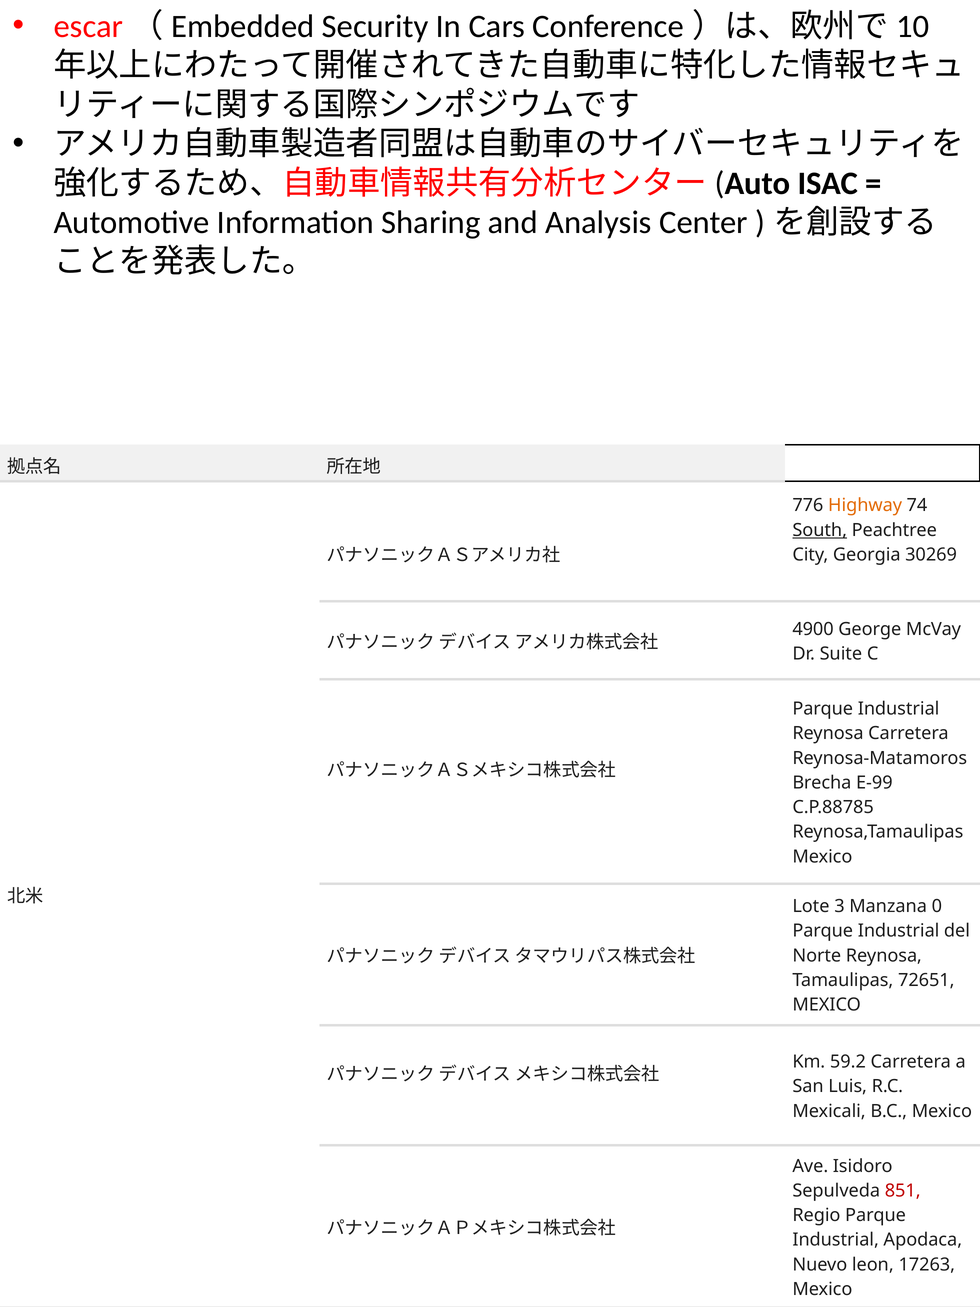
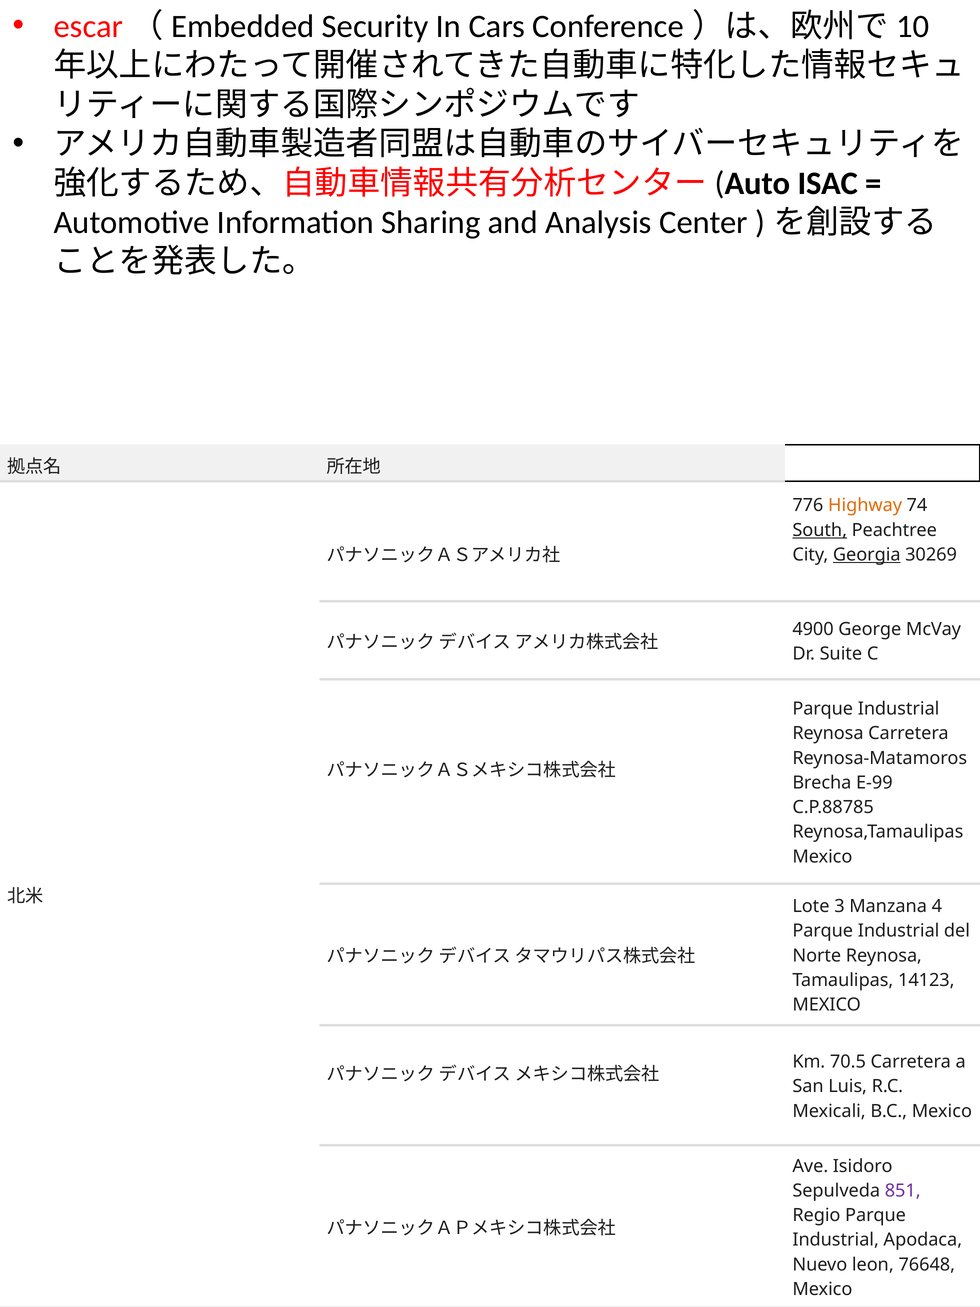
Georgia underline: none -> present
0: 0 -> 4
72651: 72651 -> 14123
59.2: 59.2 -> 70.5
851 colour: red -> purple
17263: 17263 -> 76648
